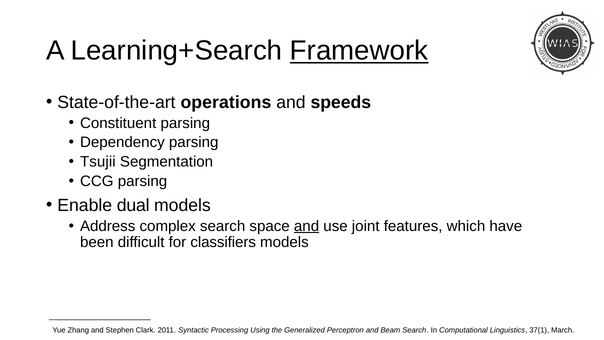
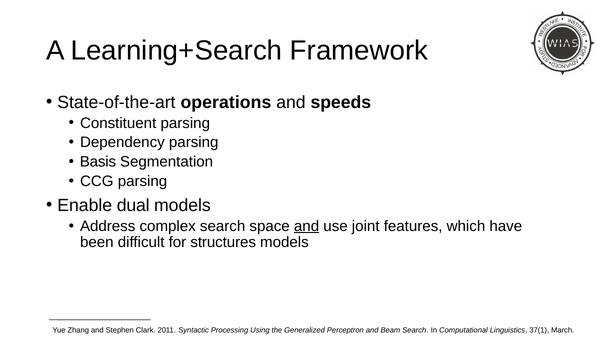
Framework underline: present -> none
Tsujii: Tsujii -> Basis
classifiers: classifiers -> structures
